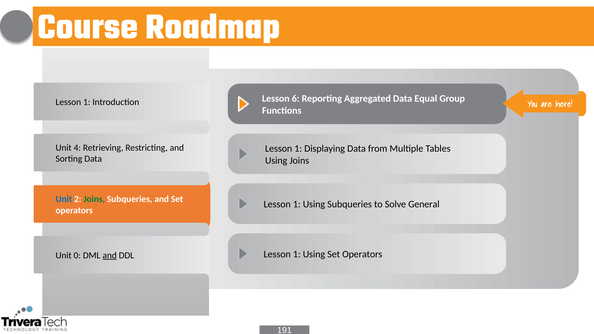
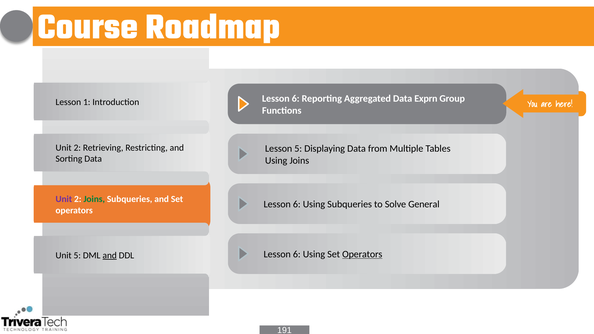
Equal: Equal -> Exprn
4 at (77, 148): 4 -> 2
1 at (298, 149): 1 -> 5
Unit at (64, 199) colour: blue -> purple
1 at (297, 204): 1 -> 6
1 at (297, 254): 1 -> 6
Operators at (362, 254) underline: none -> present
Unit 0: 0 -> 5
